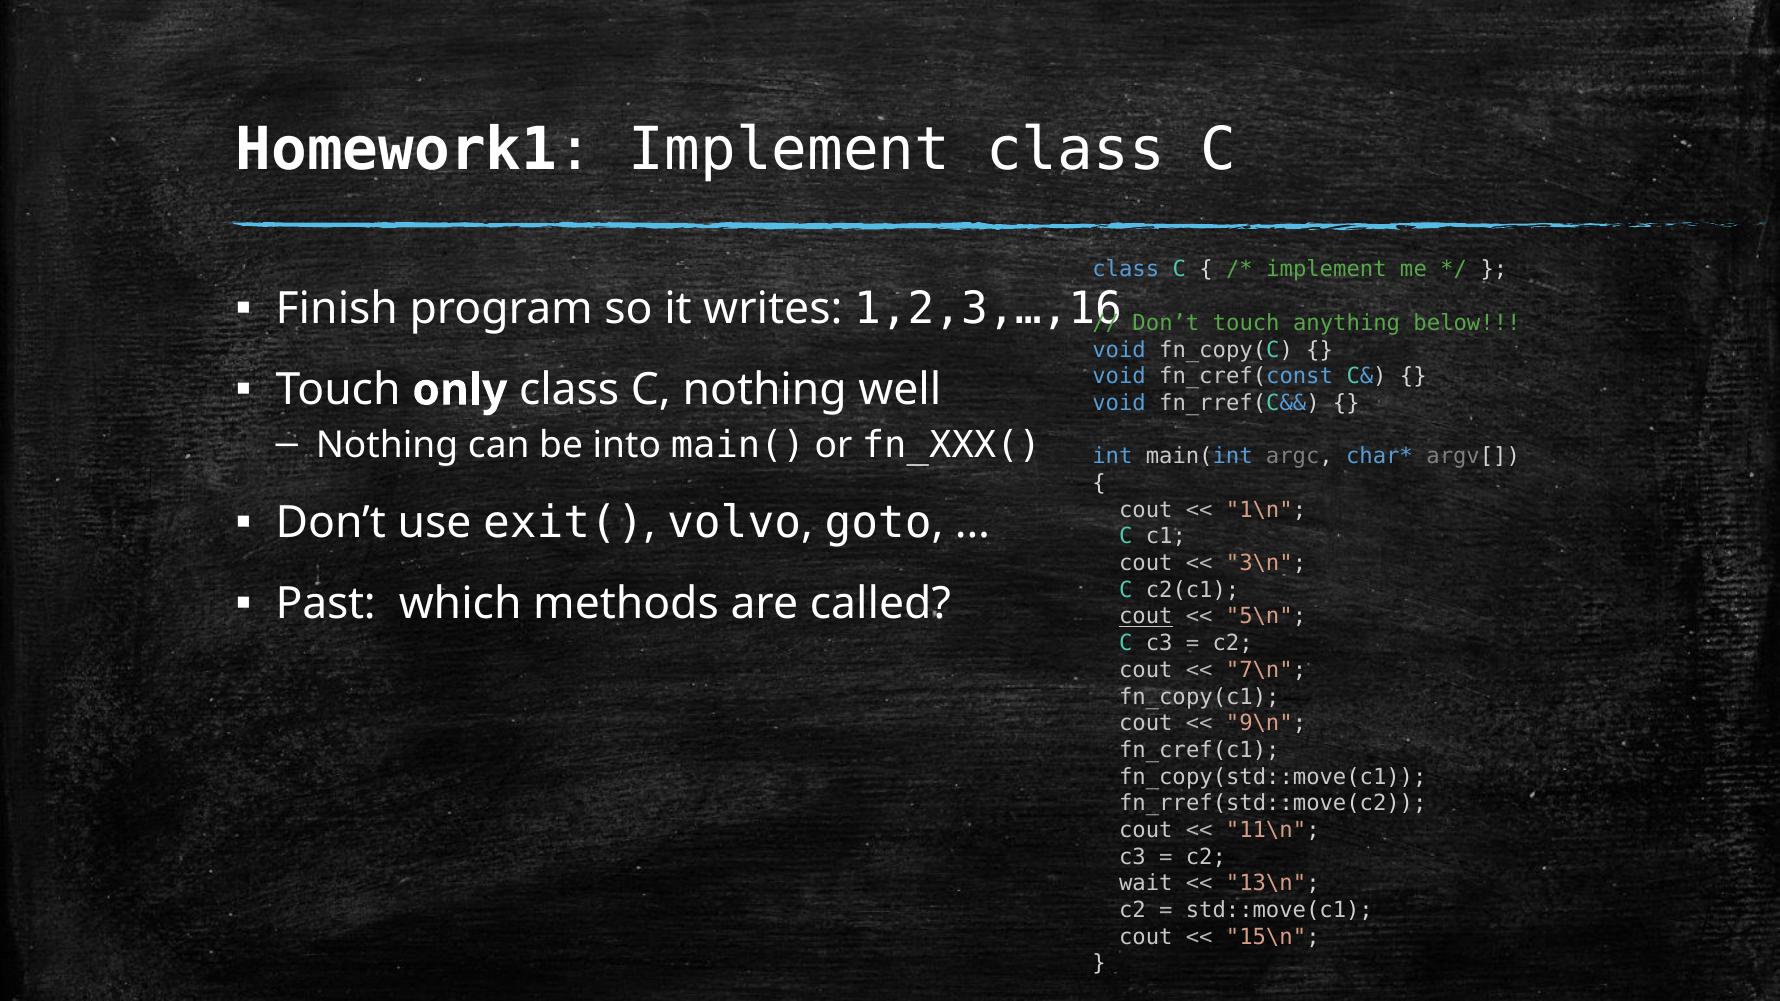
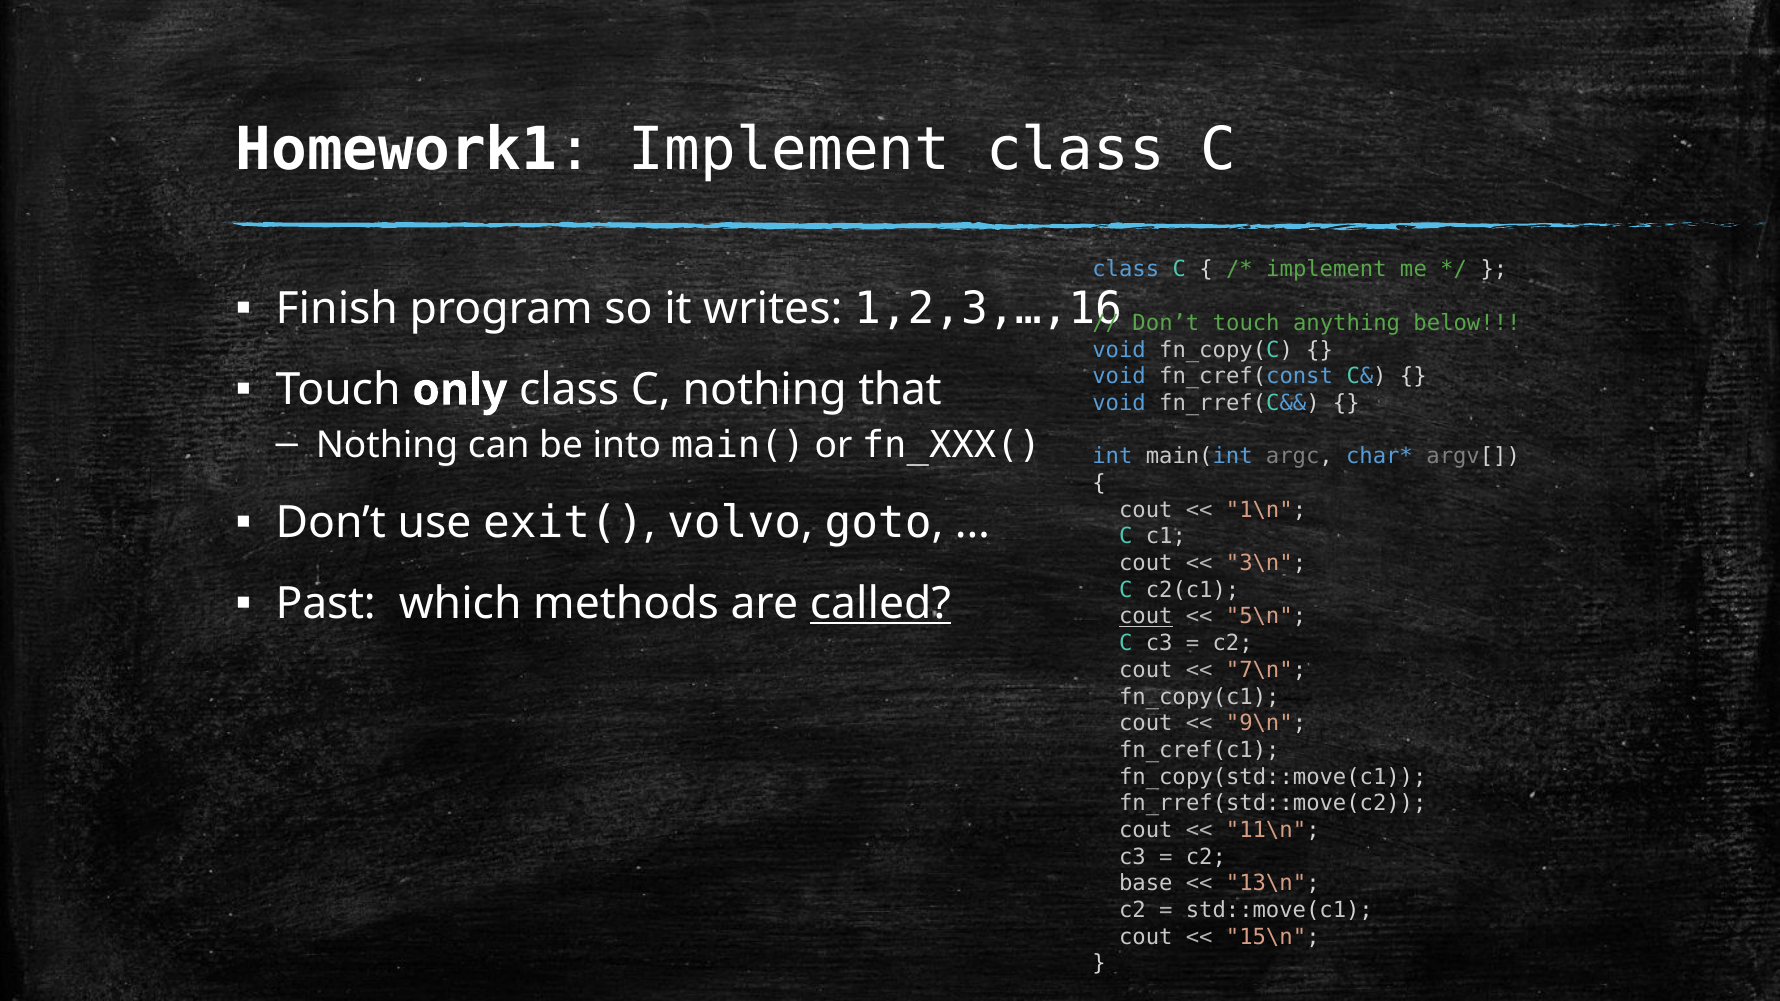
well: well -> that
called underline: none -> present
wait: wait -> base
